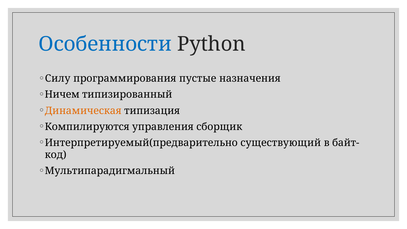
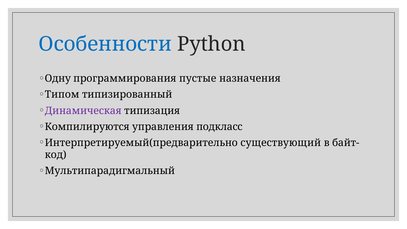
Силу: Силу -> Одну
Ничем: Ничем -> Типом
Динамическая colour: orange -> purple
сборщик: сборщик -> подкласс
